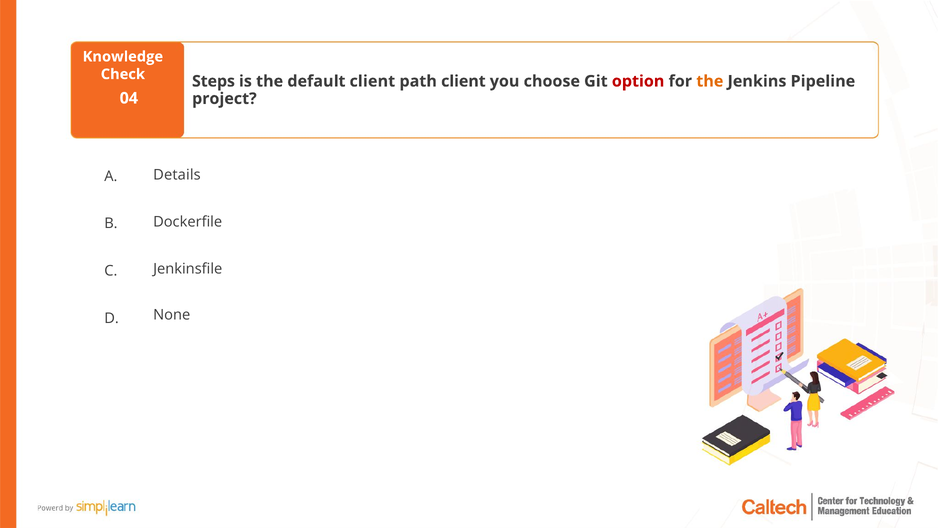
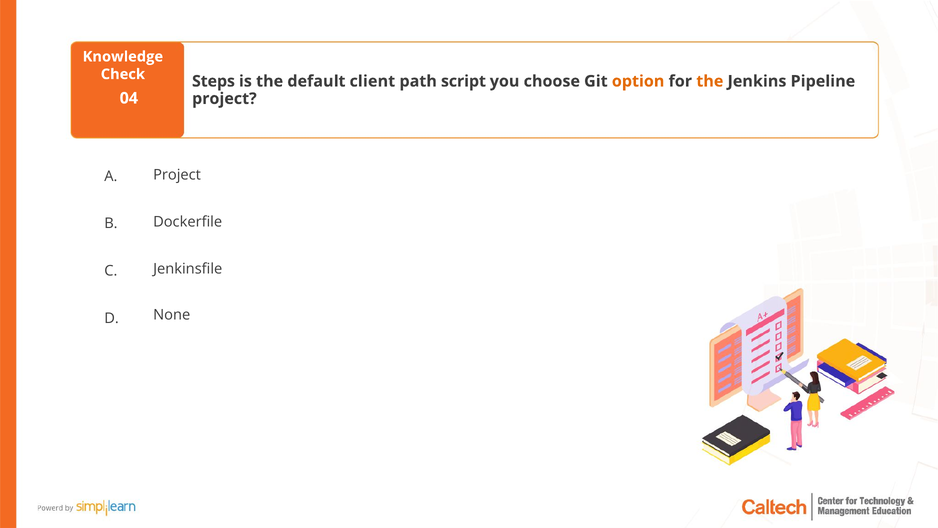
path client: client -> script
option colour: red -> orange
Details at (177, 175): Details -> Project
